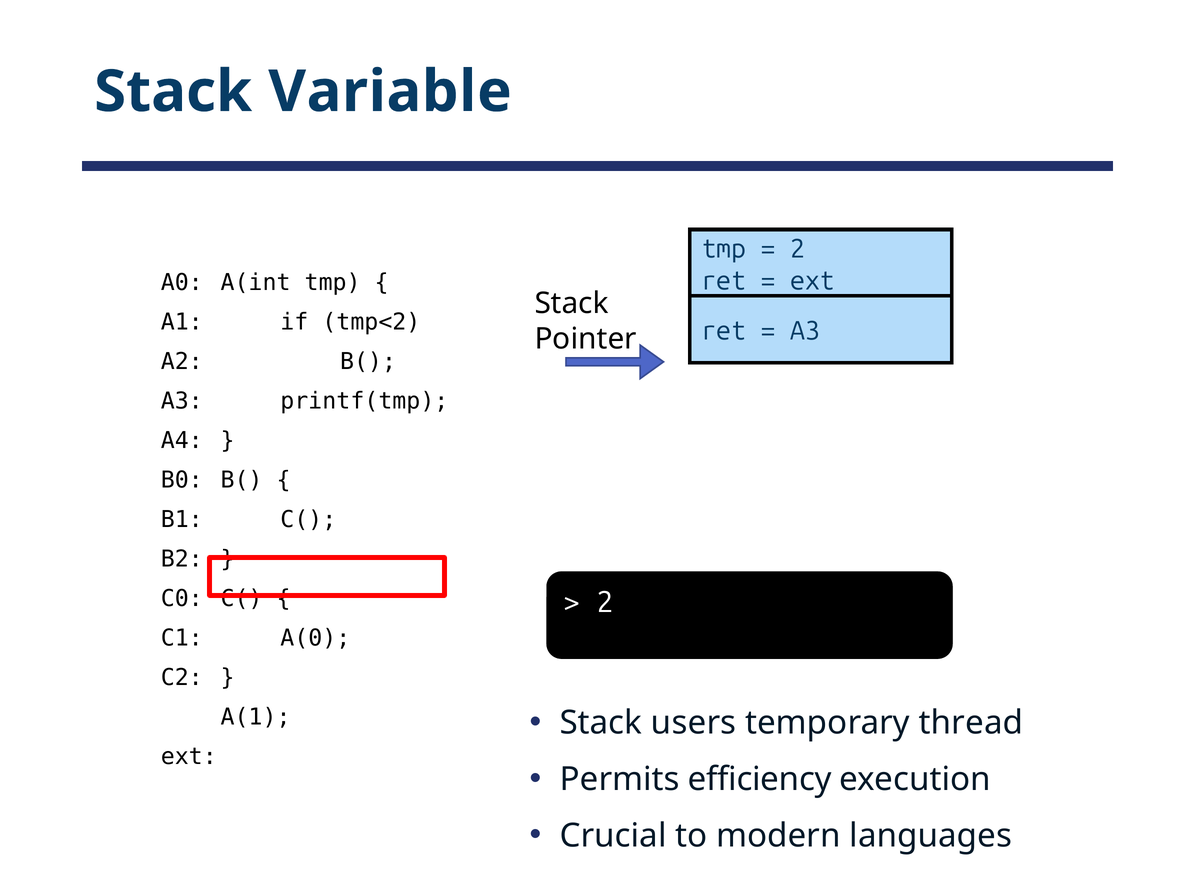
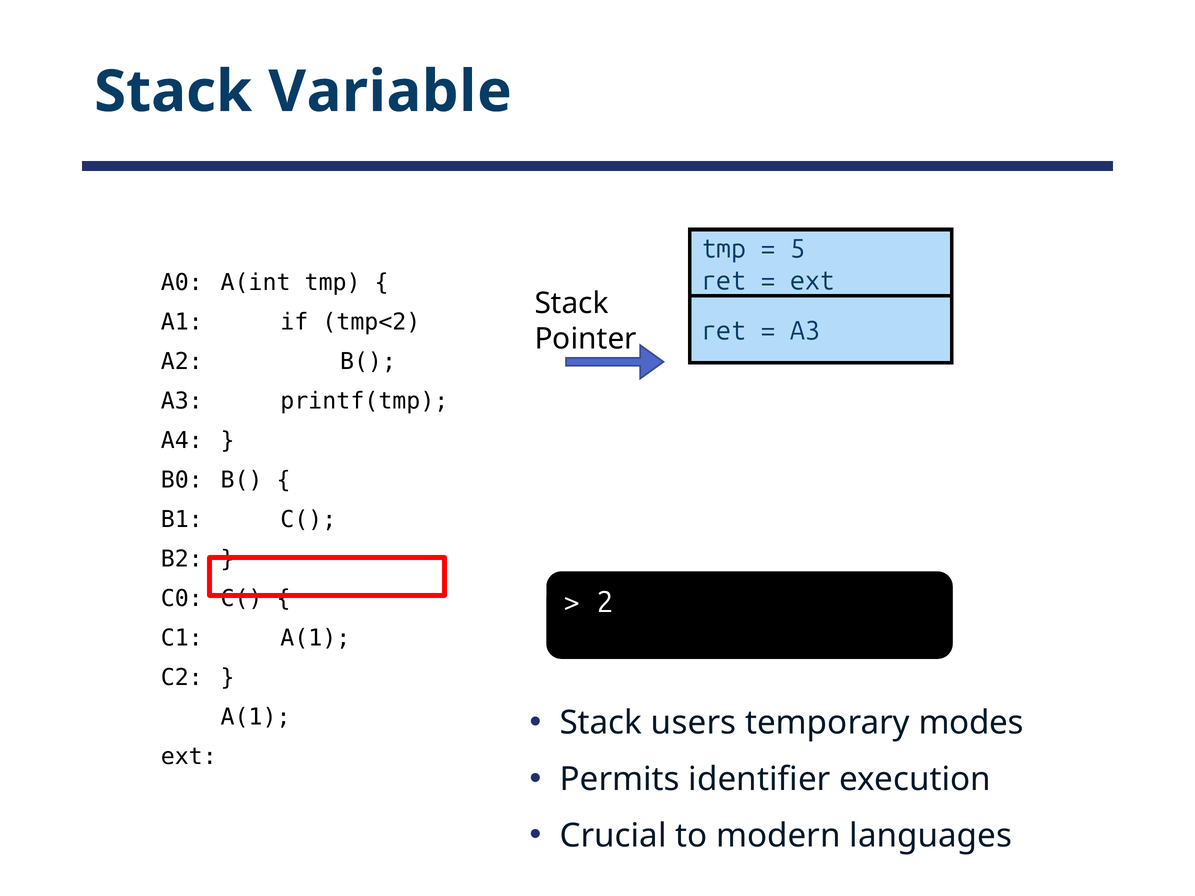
2 at (798, 249): 2 -> 5
C1 A(0: A(0 -> A(1
thread: thread -> modes
efficiency: efficiency -> identifier
